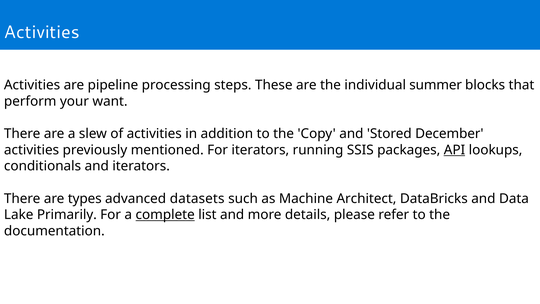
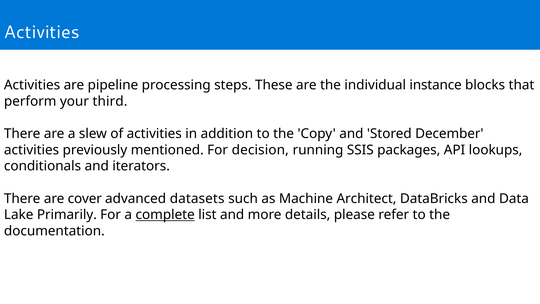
summer: summer -> instance
want: want -> third
For iterators: iterators -> decision
API underline: present -> none
types: types -> cover
